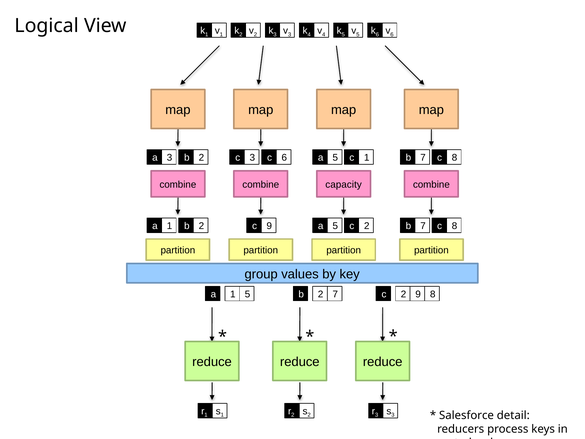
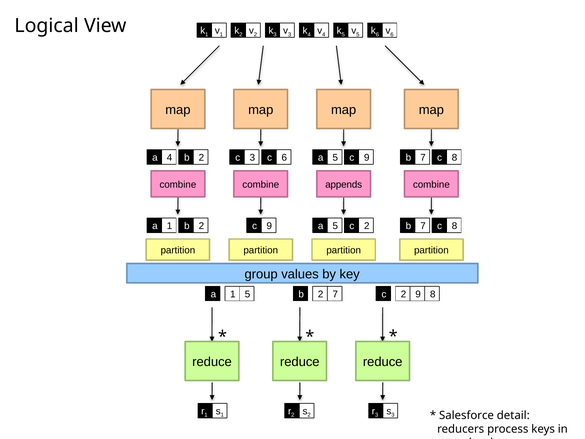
a 3: 3 -> 4
5 1: 1 -> 9
capacity: capacity -> appends
